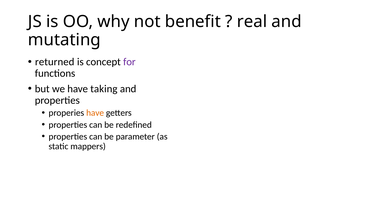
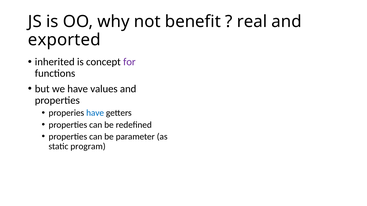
mutating: mutating -> exported
returned: returned -> inherited
taking: taking -> values
have at (95, 113) colour: orange -> blue
mappers: mappers -> program
